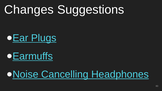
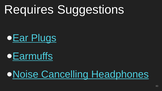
Changes: Changes -> Requires
